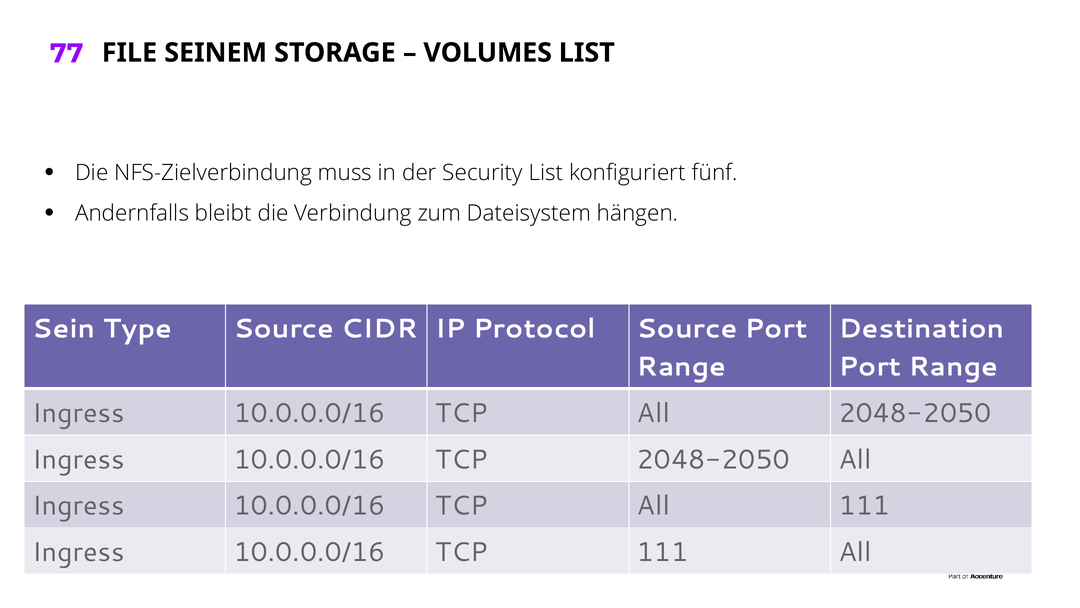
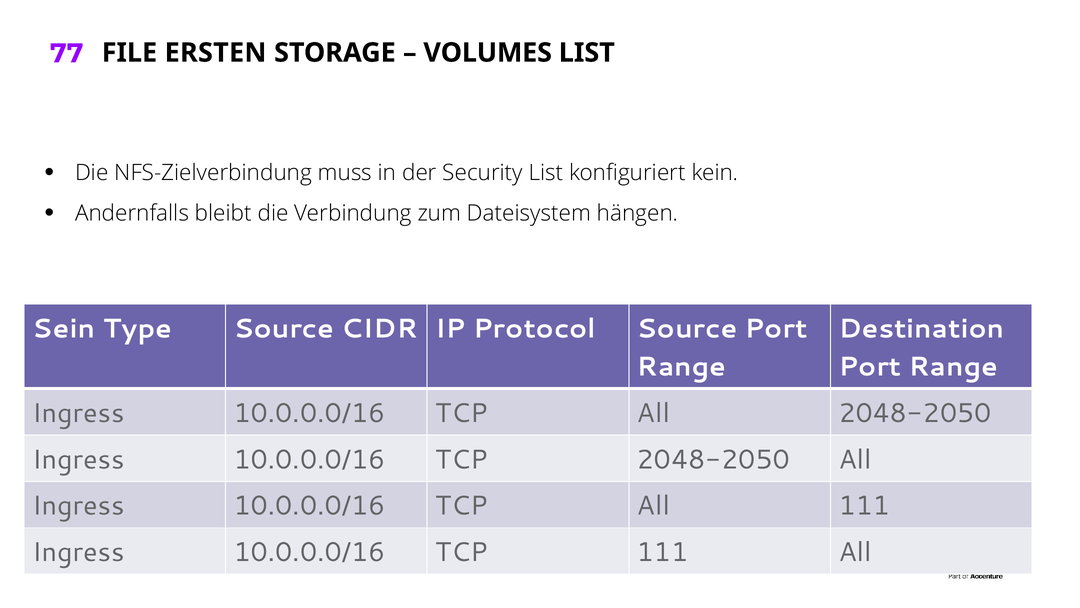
SEINEM: SEINEM -> ERSTEN
fünf: fünf -> kein
